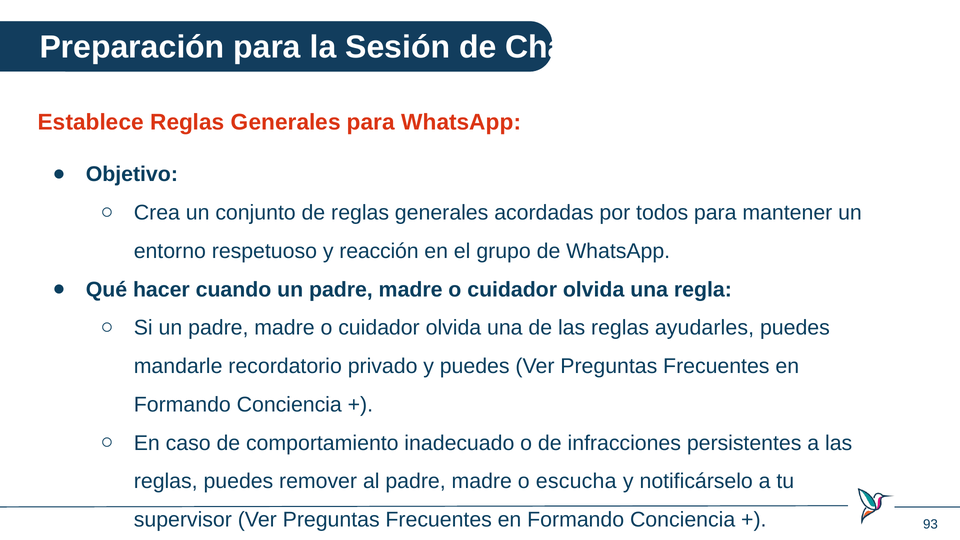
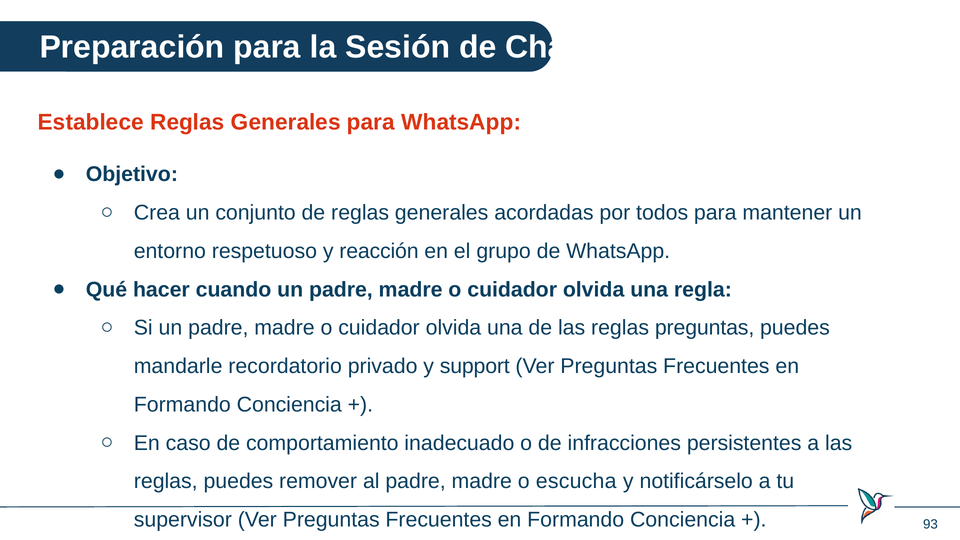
reglas ayudarles: ayudarles -> preguntas
y puedes: puedes -> support
